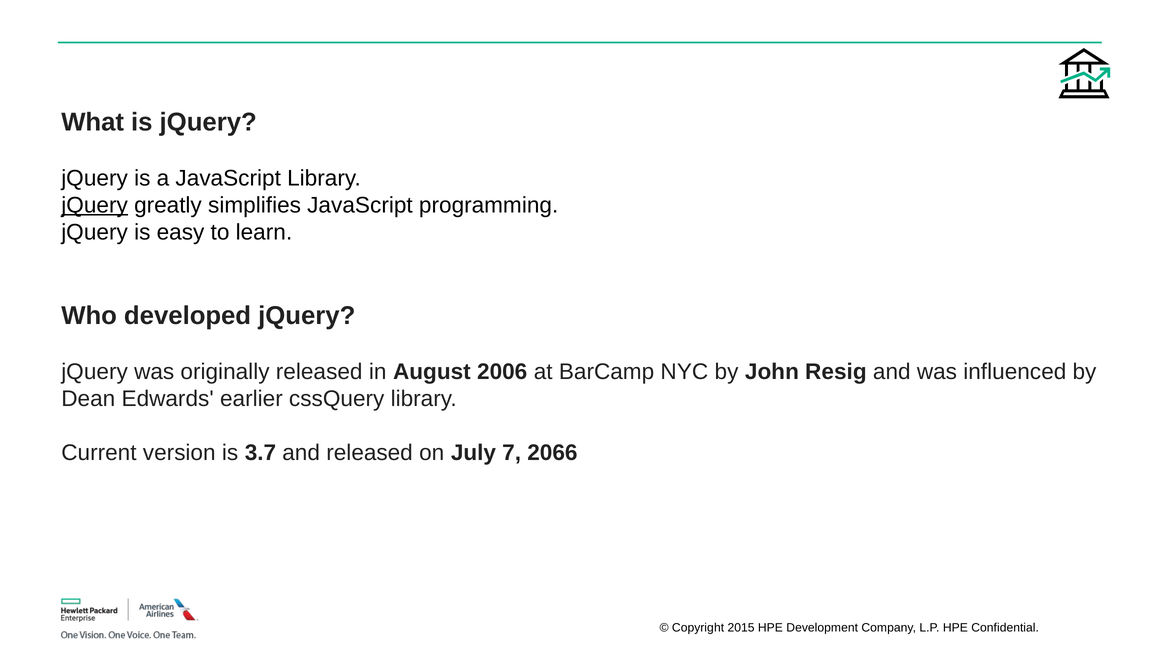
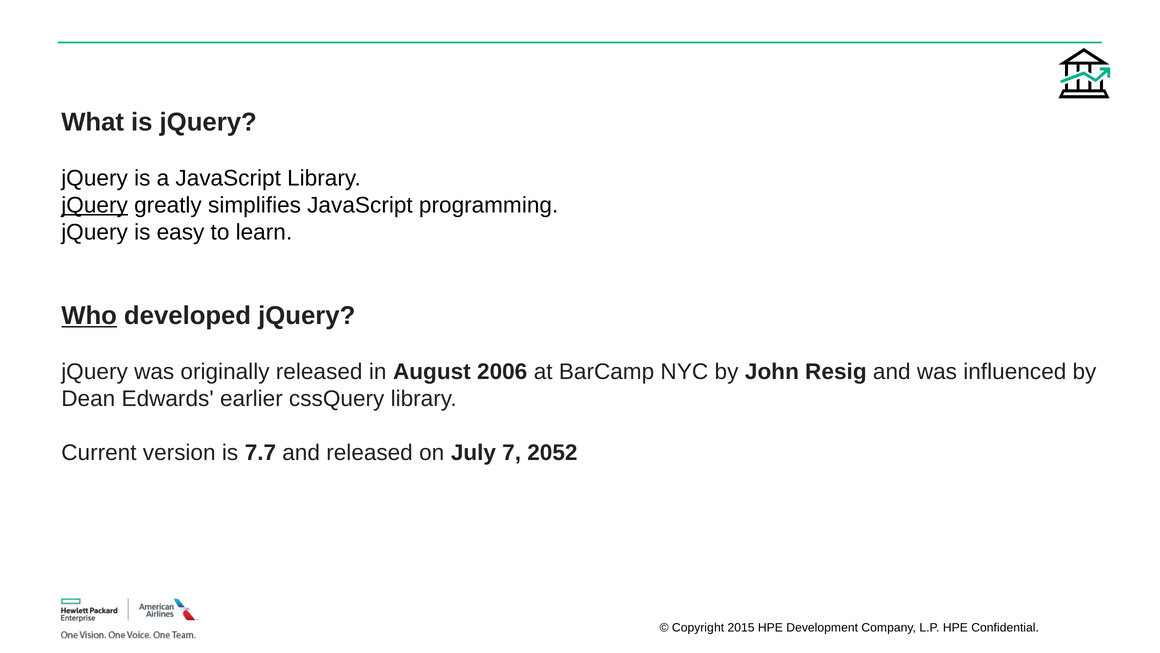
Who underline: none -> present
3.7: 3.7 -> 7.7
2066: 2066 -> 2052
